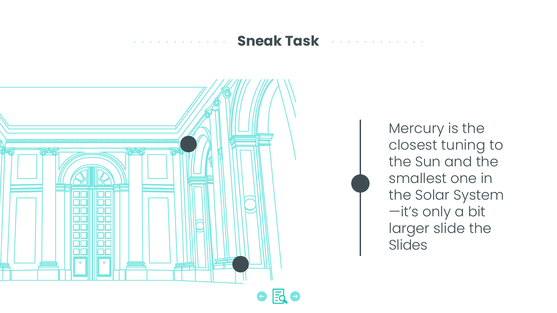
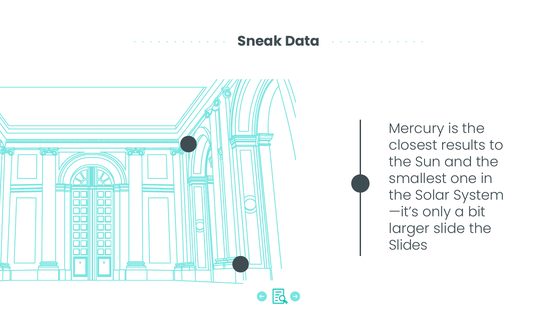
Task: Task -> Data
tuning: tuning -> results
